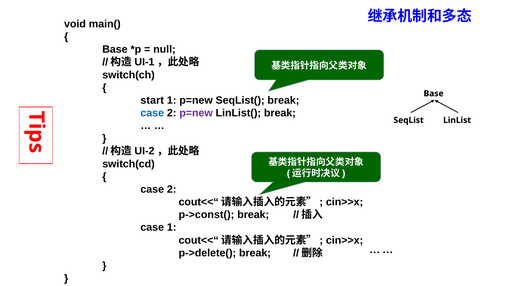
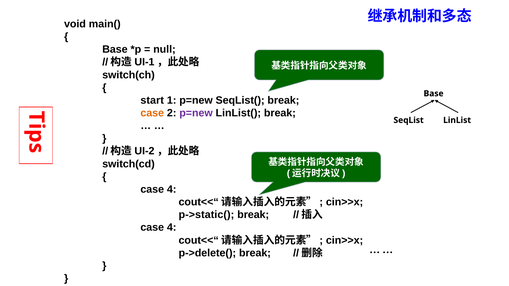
case at (152, 113) colour: blue -> orange
2 at (172, 190): 2 -> 4
p->const(: p->const( -> p->static(
1 at (172, 228): 1 -> 4
